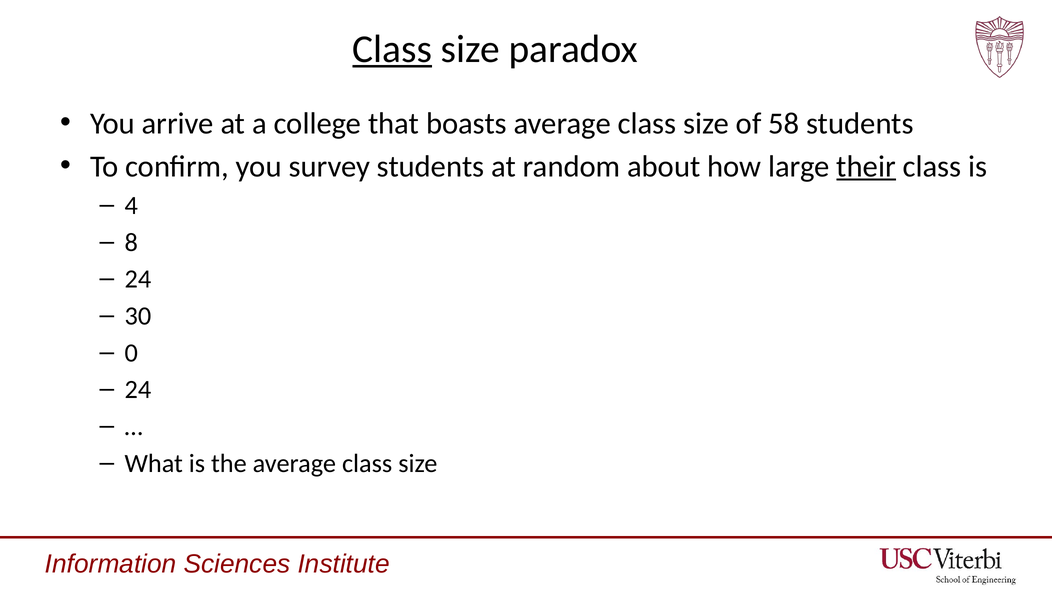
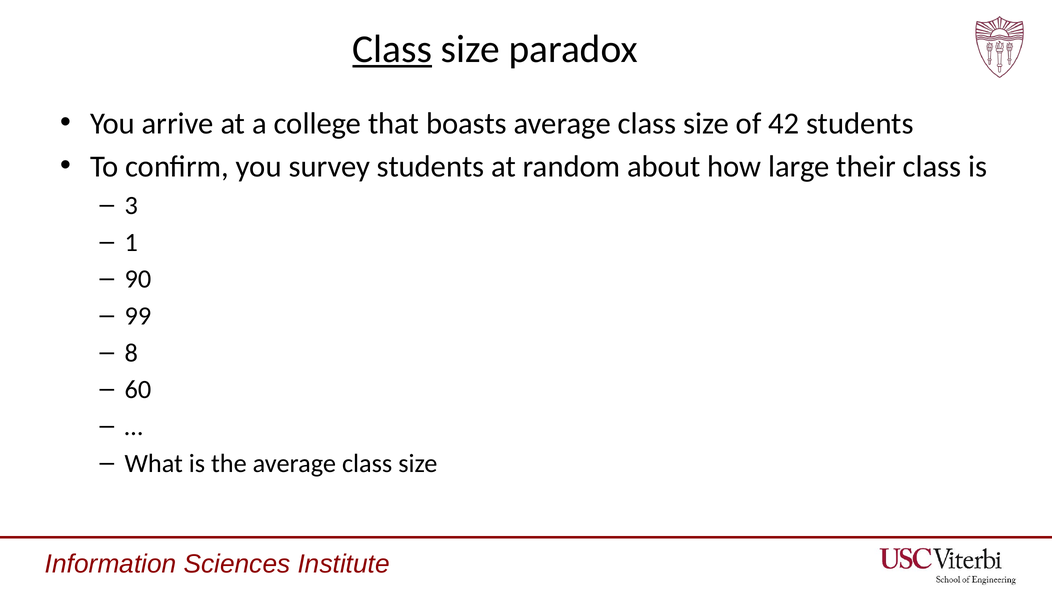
58: 58 -> 42
their underline: present -> none
4: 4 -> 3
8: 8 -> 1
24 at (138, 279): 24 -> 90
30: 30 -> 99
0: 0 -> 8
24 at (138, 390): 24 -> 60
